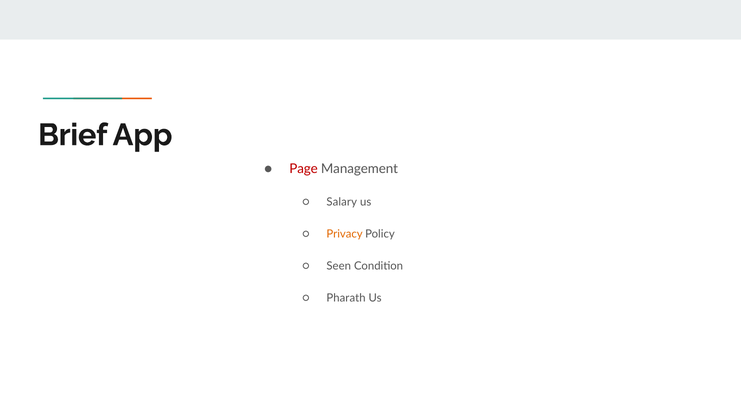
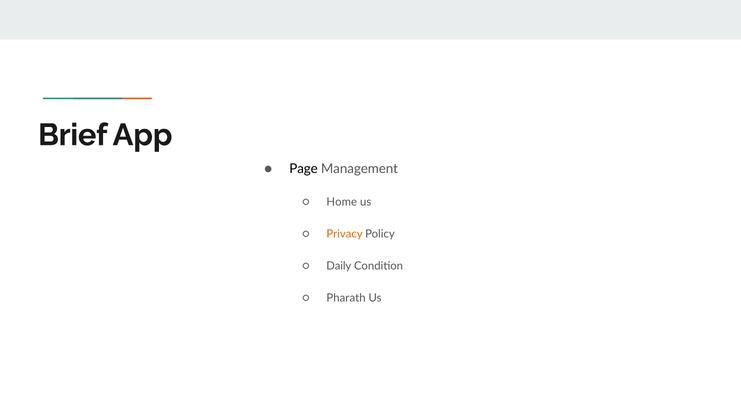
Page colour: red -> black
Salary: Salary -> Home
Seen: Seen -> Daily
